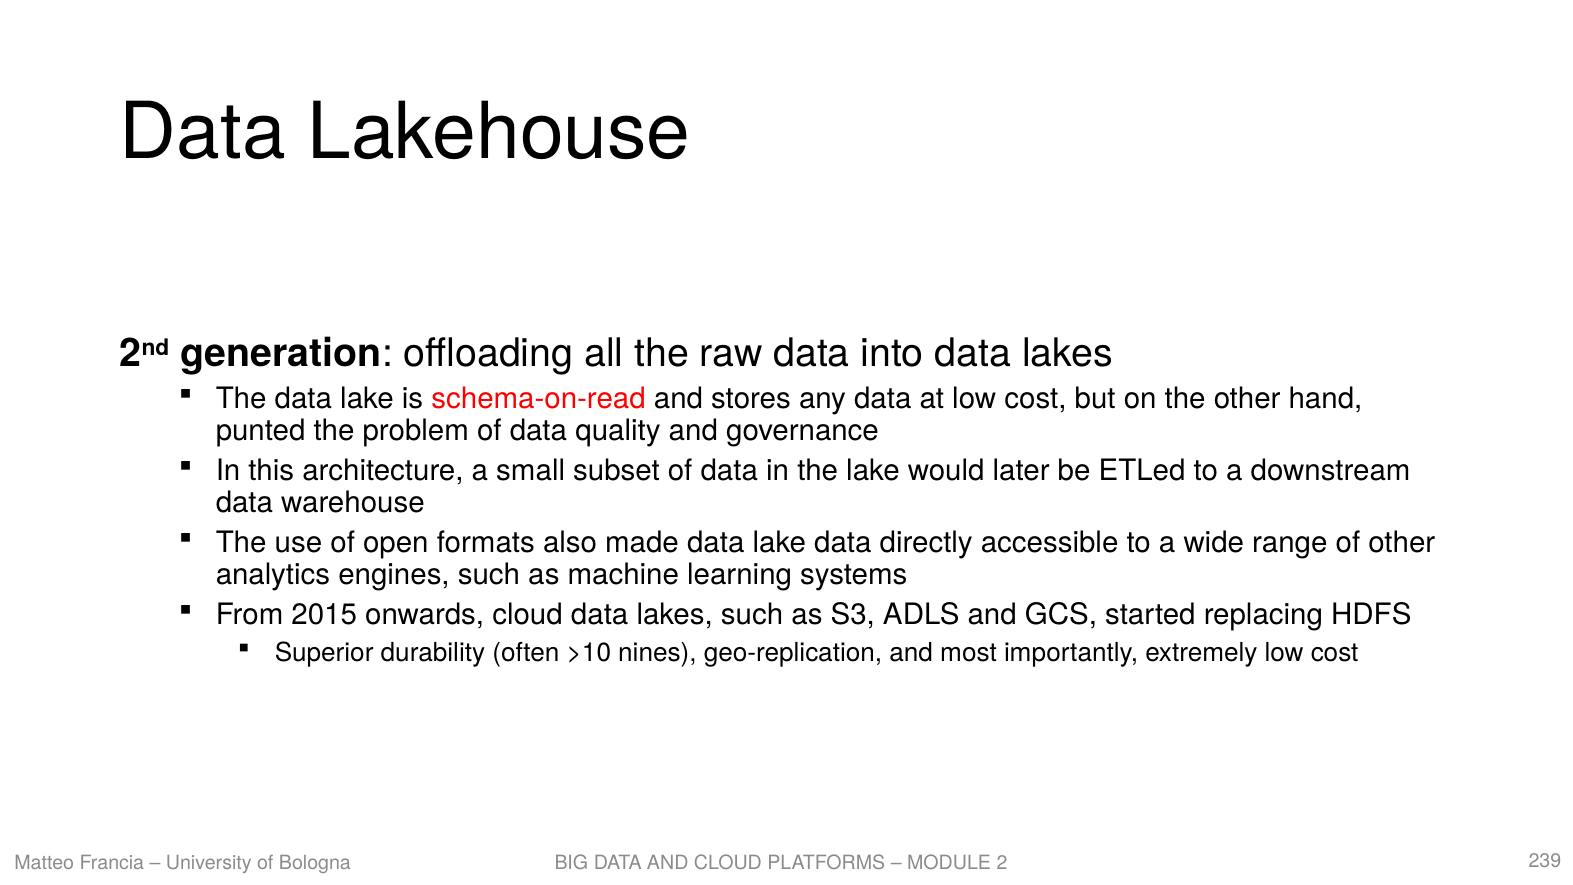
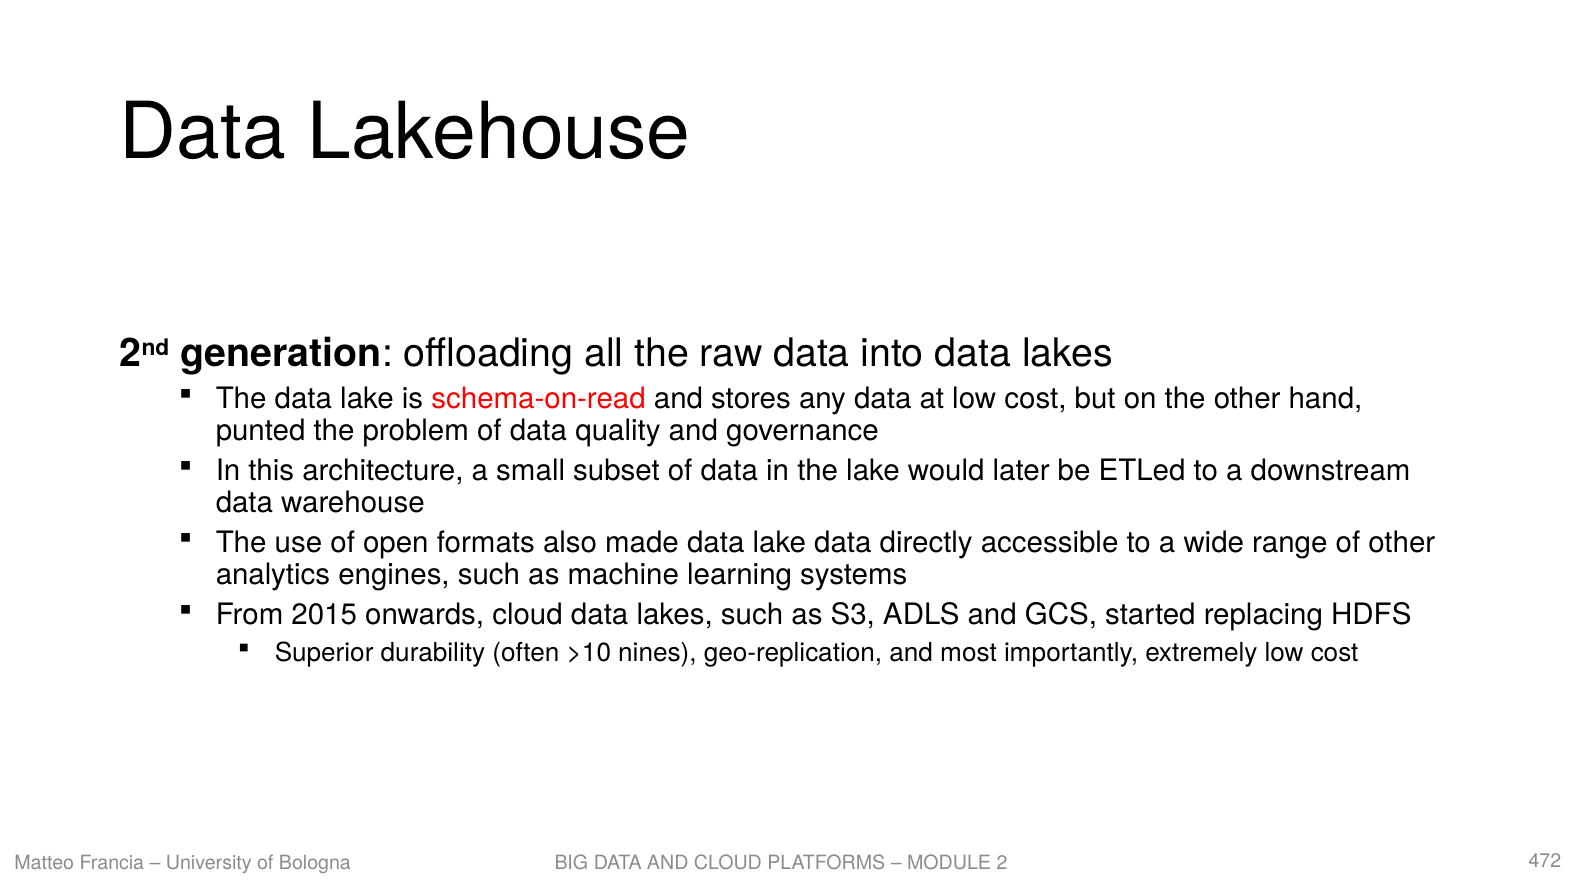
239: 239 -> 472
